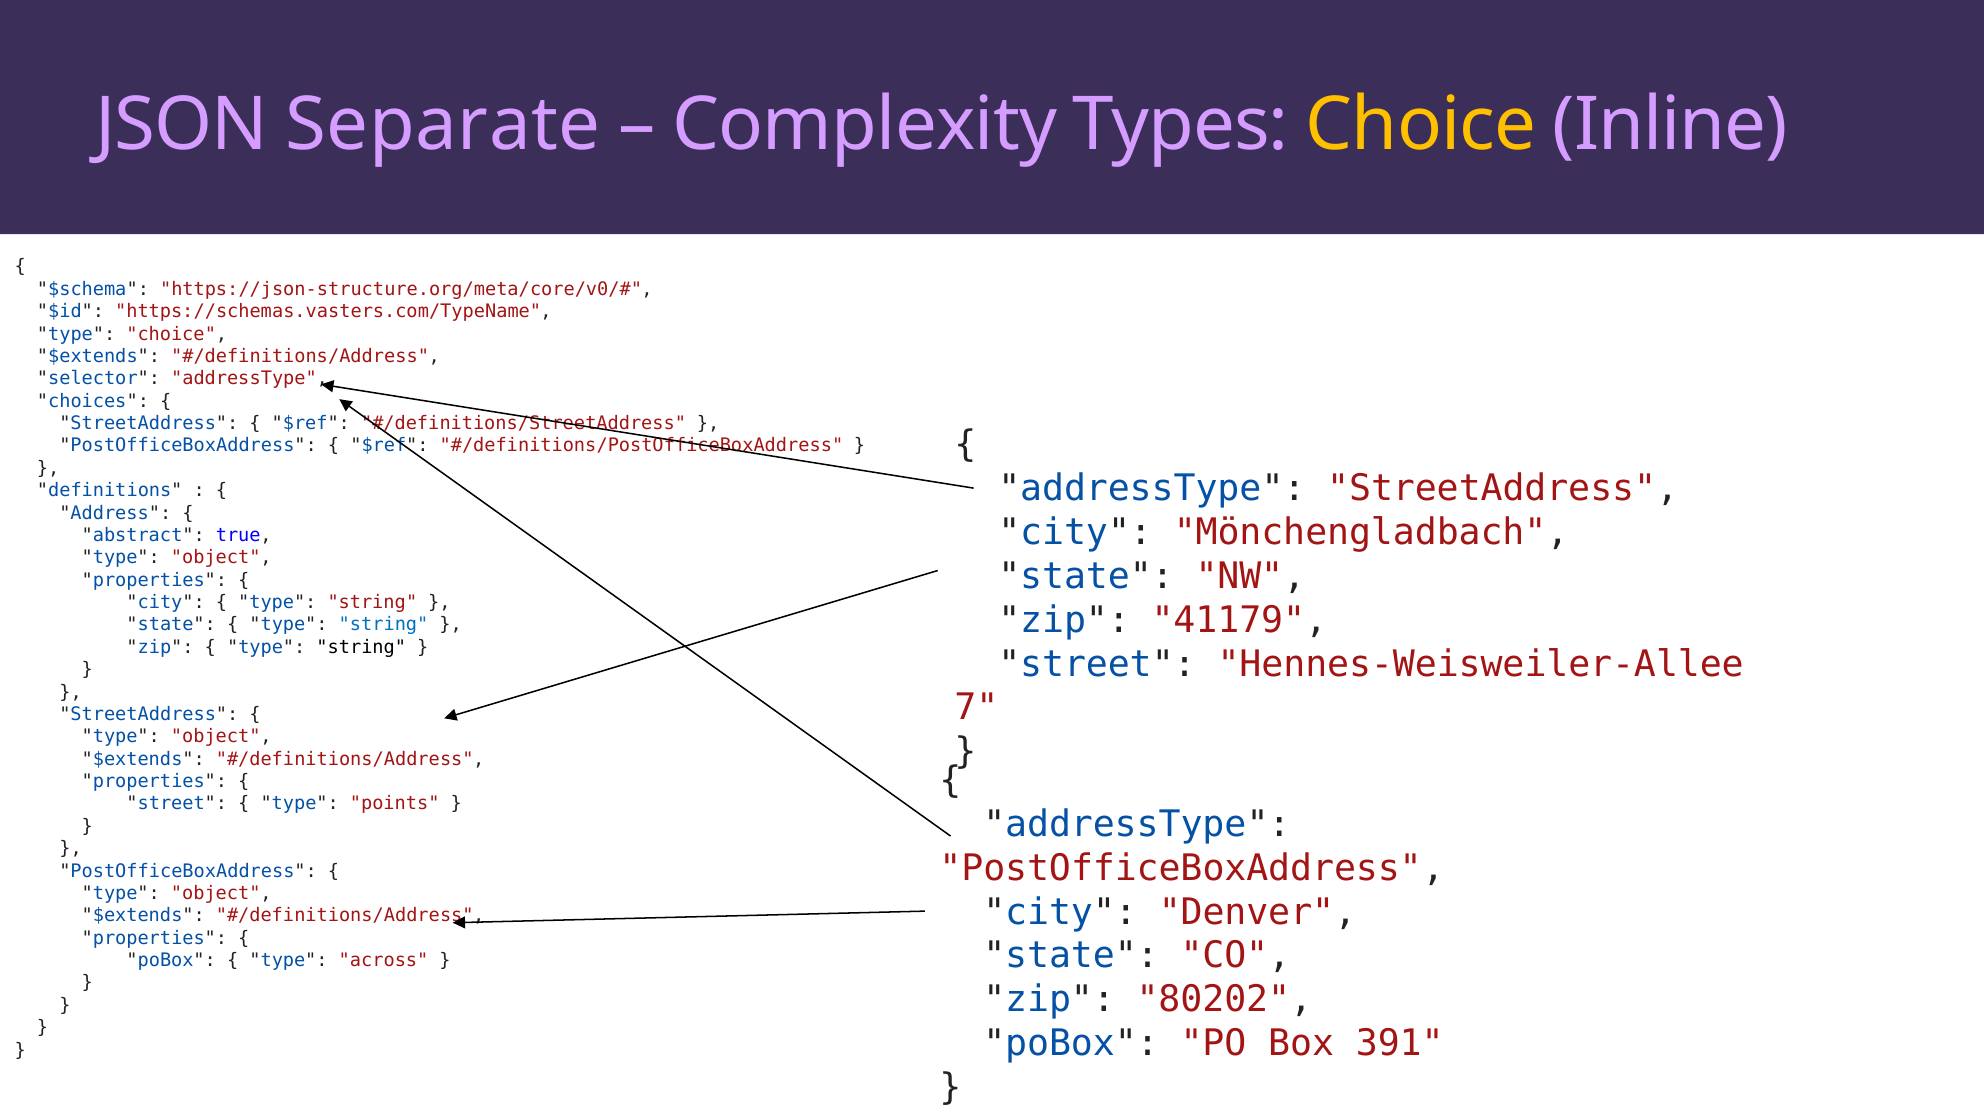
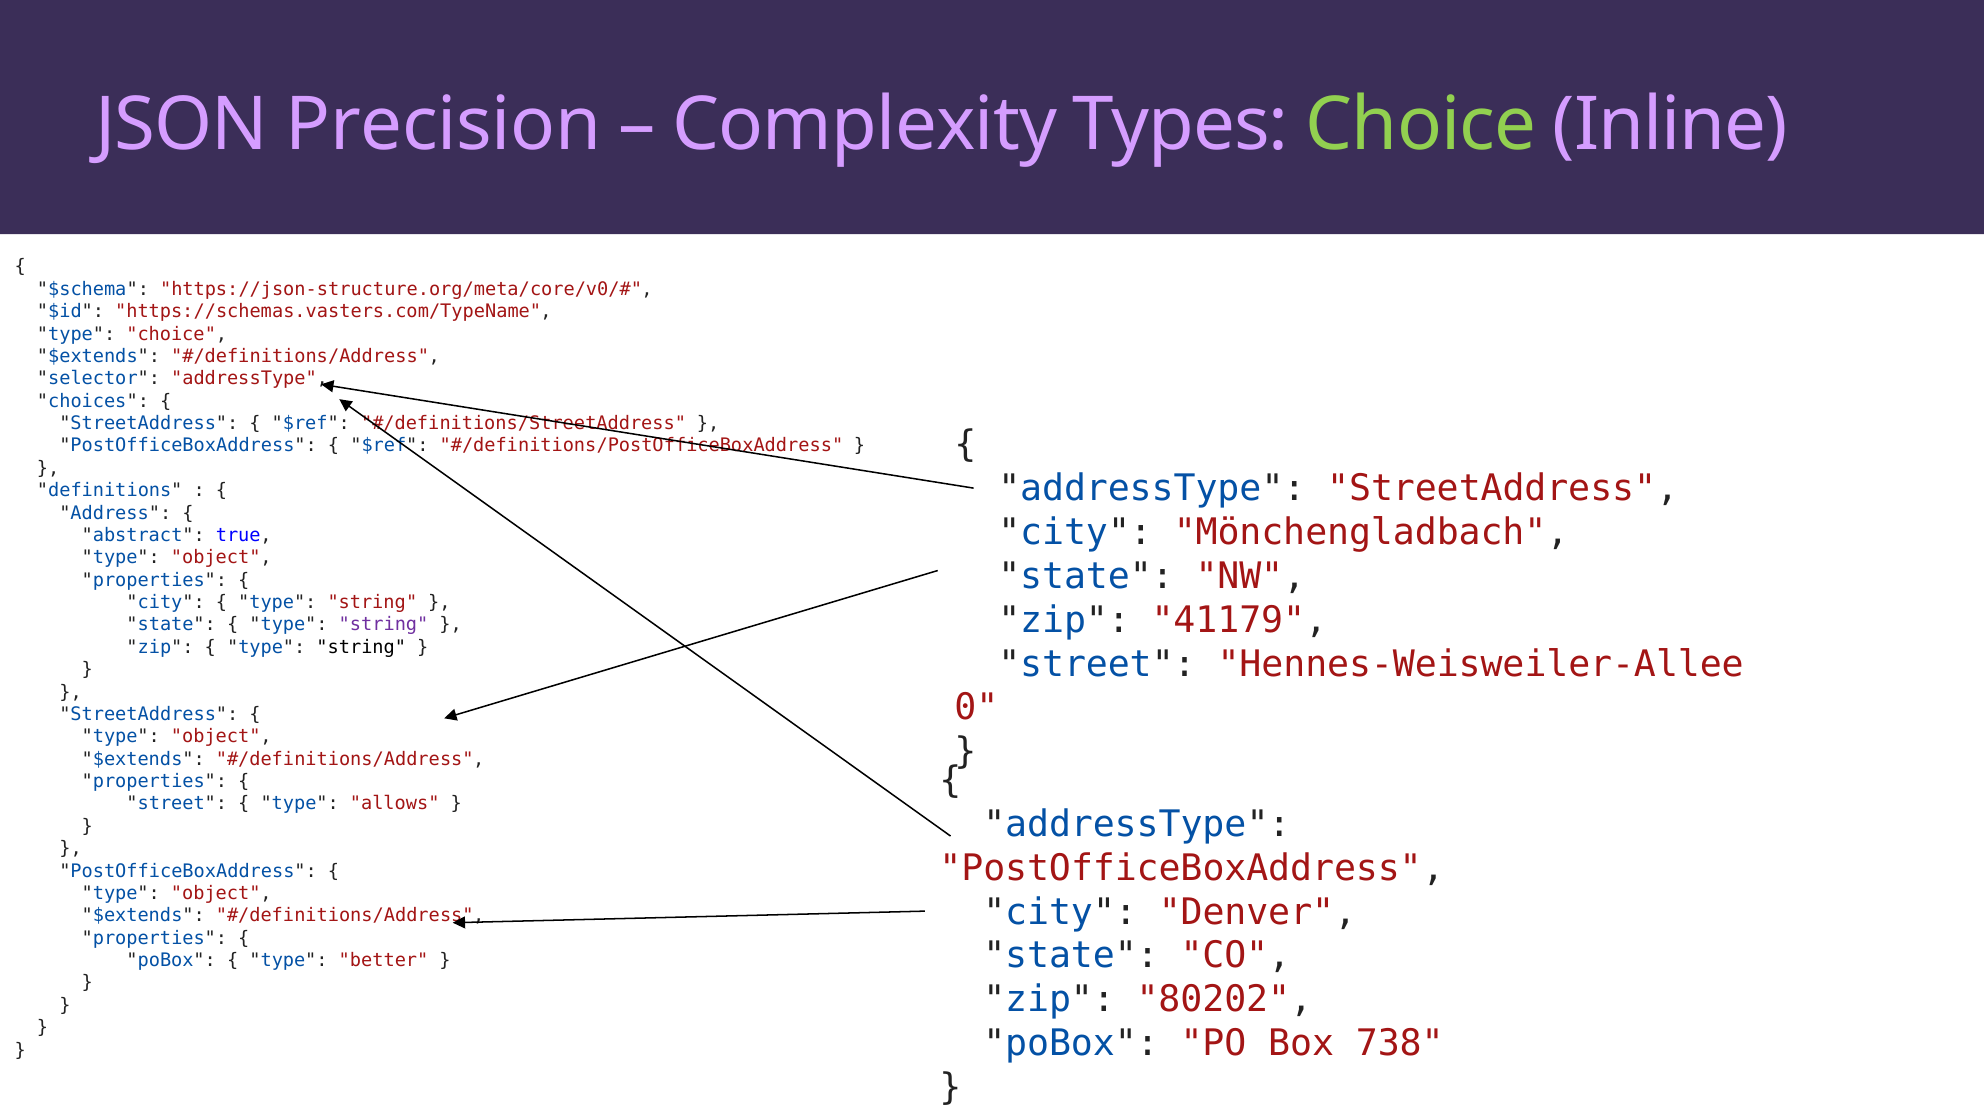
Separate: Separate -> Precision
Choice at (1421, 125) colour: yellow -> light green
string at (384, 625) colour: blue -> purple
7: 7 -> 0
points: points -> allows
across: across -> better
391: 391 -> 738
